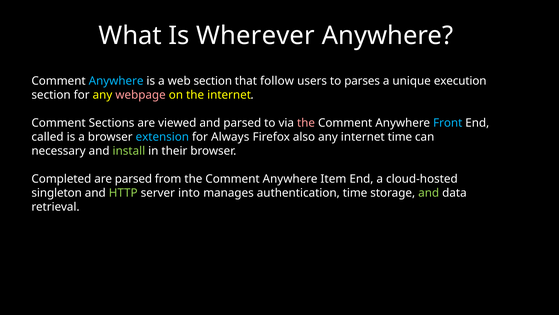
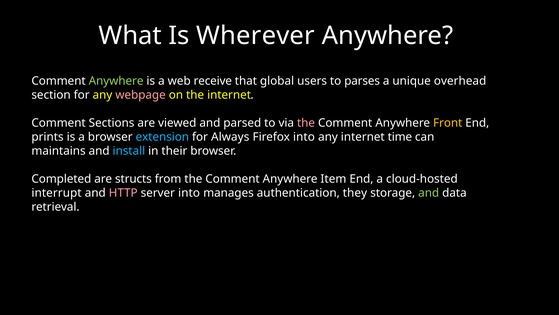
Anywhere at (116, 81) colour: light blue -> light green
web section: section -> receive
follow: follow -> global
execution: execution -> overhead
Front colour: light blue -> yellow
called: called -> prints
Firefox also: also -> into
necessary: necessary -> maintains
install colour: light green -> light blue
are parsed: parsed -> structs
singleton: singleton -> interrupt
HTTP colour: light green -> pink
authentication time: time -> they
